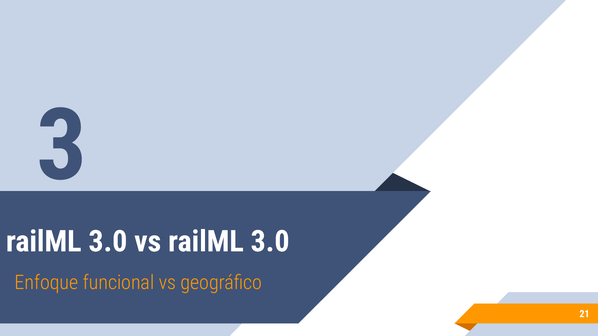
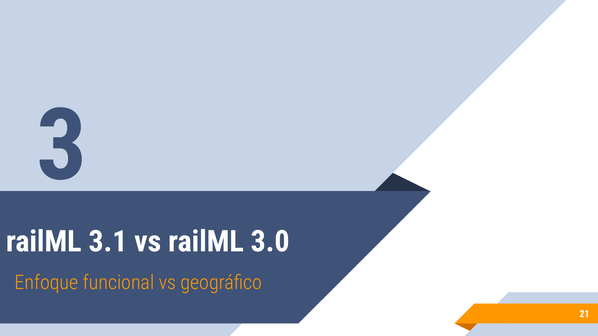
3.0 at (108, 242): 3.0 -> 3.1
